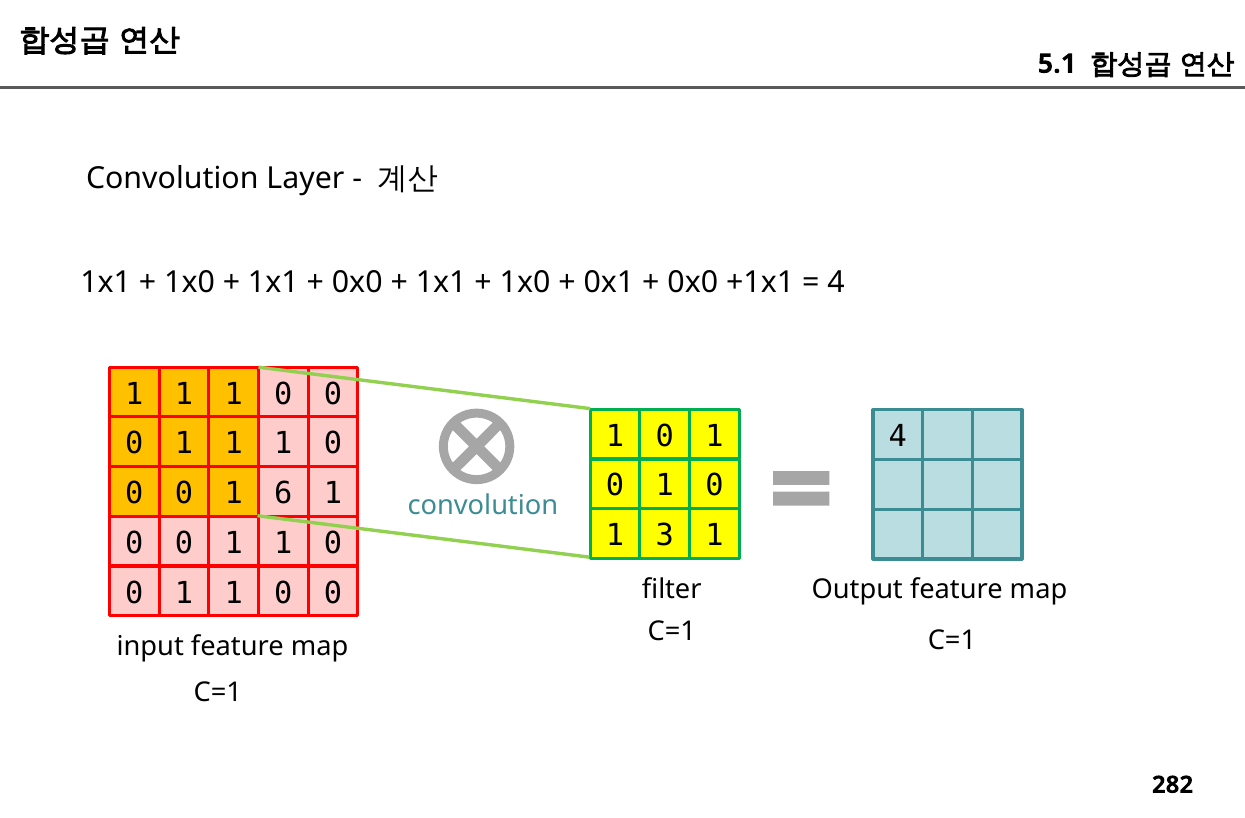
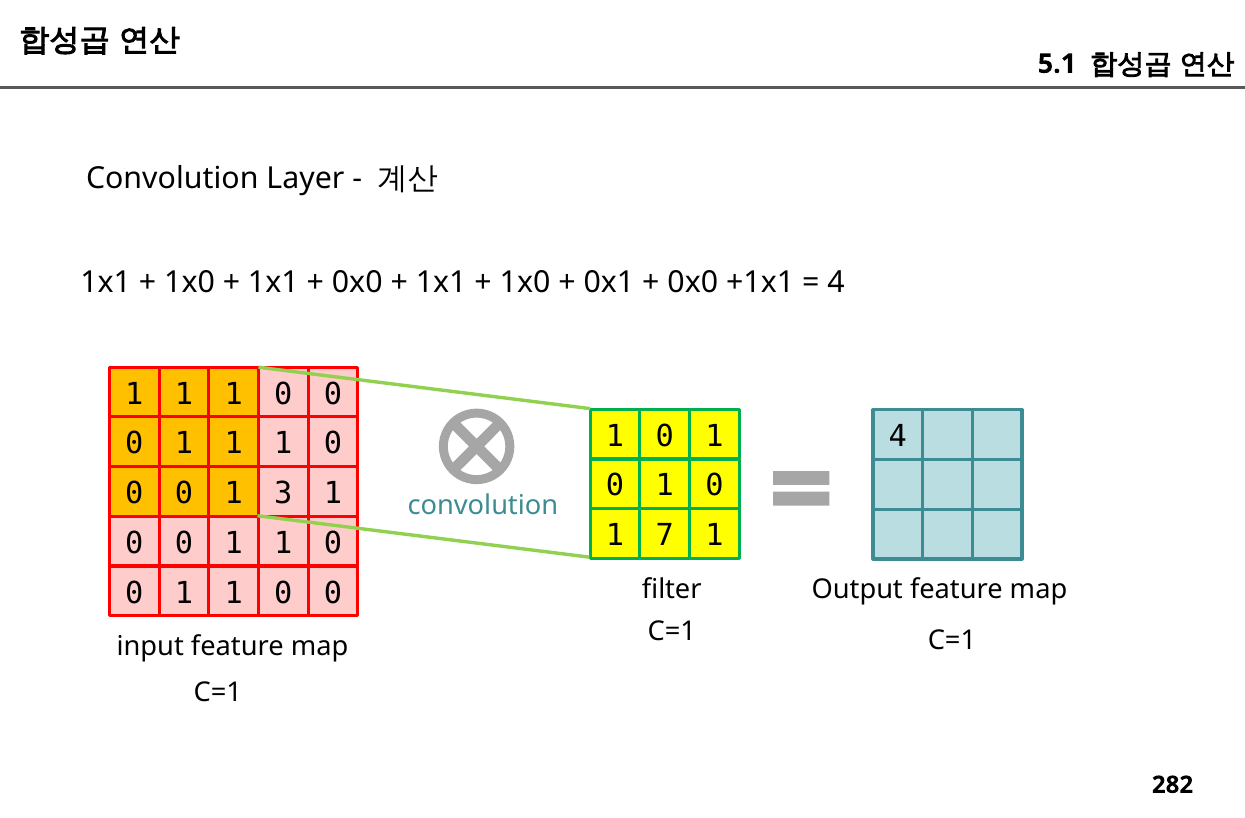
6: 6 -> 3
3: 3 -> 7
